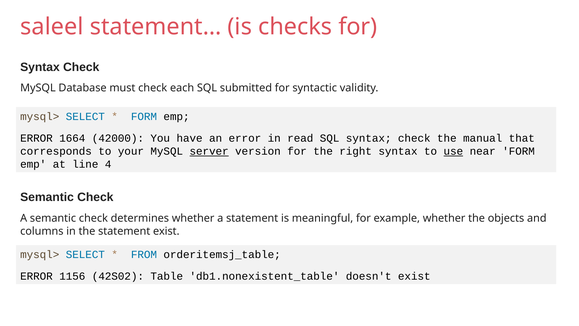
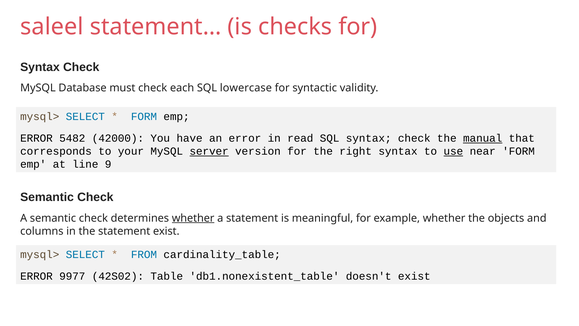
submitted: submitted -> lowercase
1664: 1664 -> 5482
manual underline: none -> present
4: 4 -> 9
whether at (193, 218) underline: none -> present
orderitemsj_table: orderitemsj_table -> cardinality_table
1156: 1156 -> 9977
